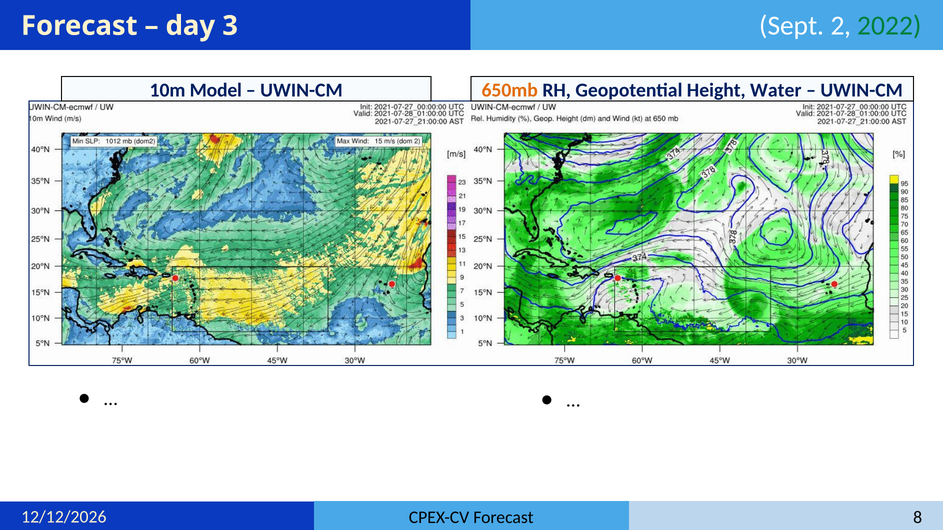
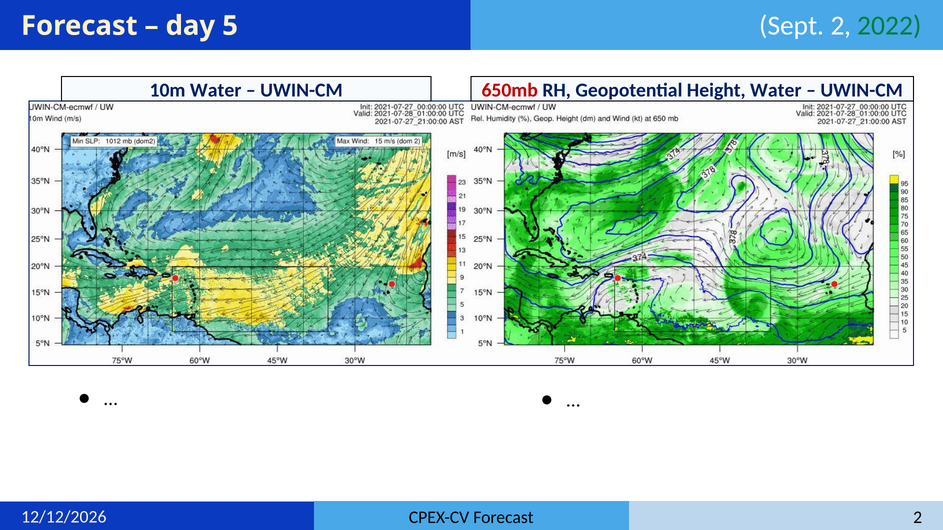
3: 3 -> 5
10m Model: Model -> Water
650mb colour: orange -> red
Forecast 8: 8 -> 2
